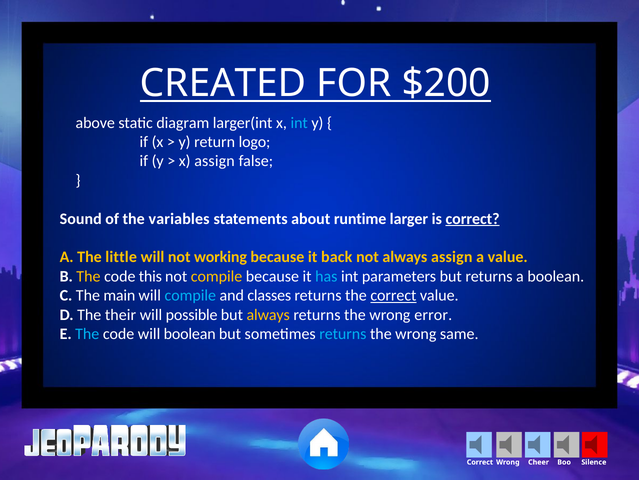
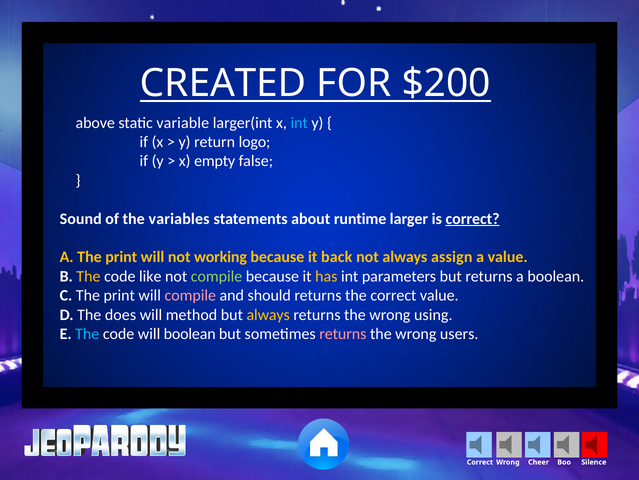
diagram: diagram -> variable
x assign: assign -> empty
A The little: little -> print
this: this -> like
compile at (217, 276) colour: yellow -> light green
has colour: light blue -> yellow
C The main: main -> print
compile at (190, 295) colour: light blue -> pink
classes: classes -> should
correct at (393, 295) underline: present -> none
their: their -> does
possible: possible -> method
error: error -> using
returns at (343, 333) colour: light blue -> pink
same: same -> users
